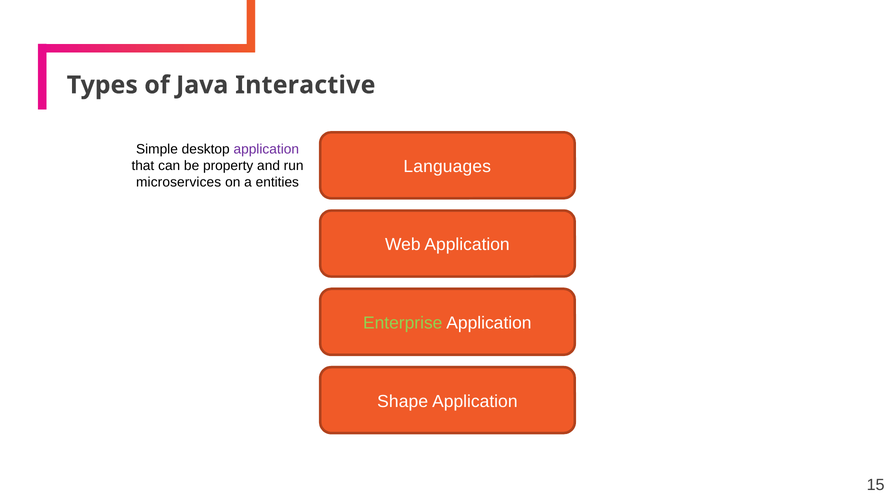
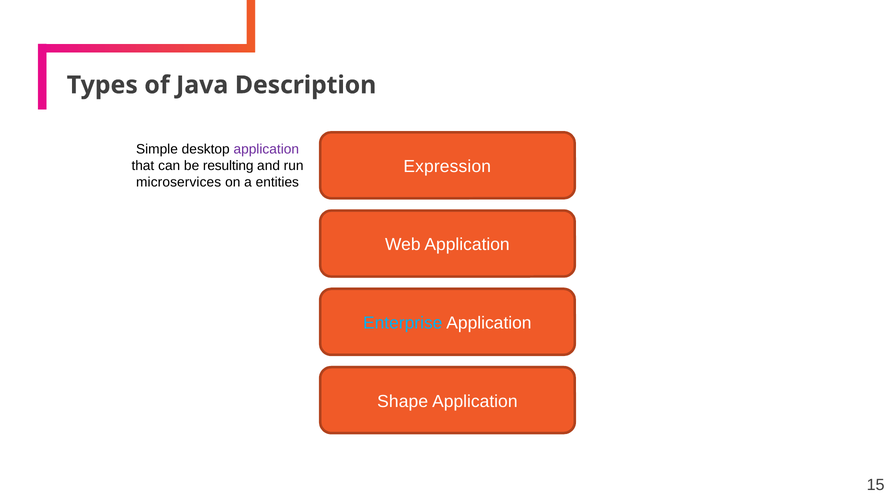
Interactive: Interactive -> Description
Languages: Languages -> Expression
property: property -> resulting
Enterprise colour: light green -> light blue
